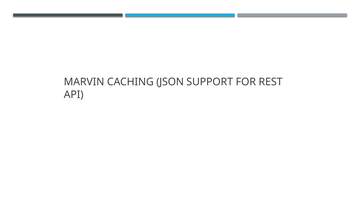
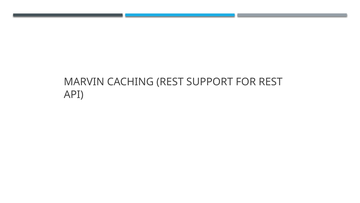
CACHING JSON: JSON -> REST
